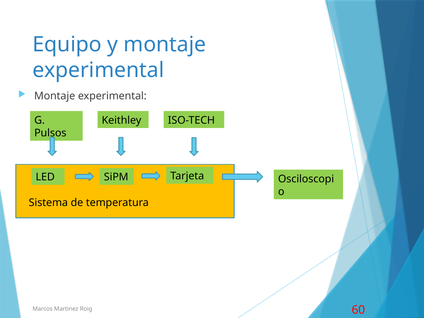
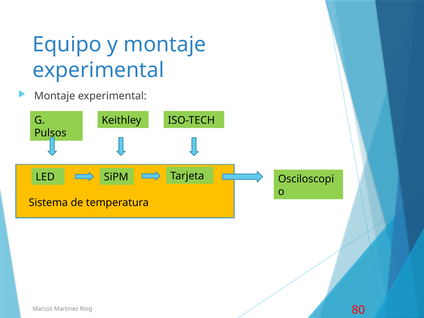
60: 60 -> 80
